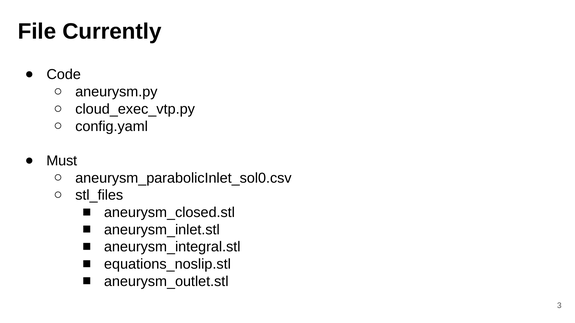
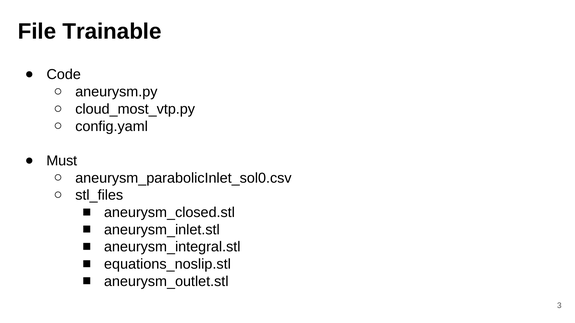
Currently: Currently -> Trainable
cloud_exec_vtp.py: cloud_exec_vtp.py -> cloud_most_vtp.py
